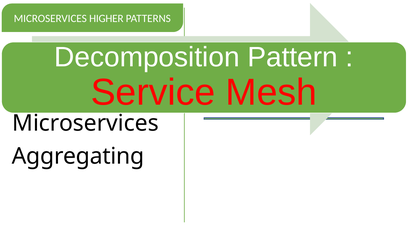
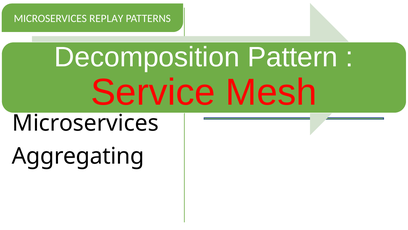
HIGHER: HIGHER -> REPLAY
